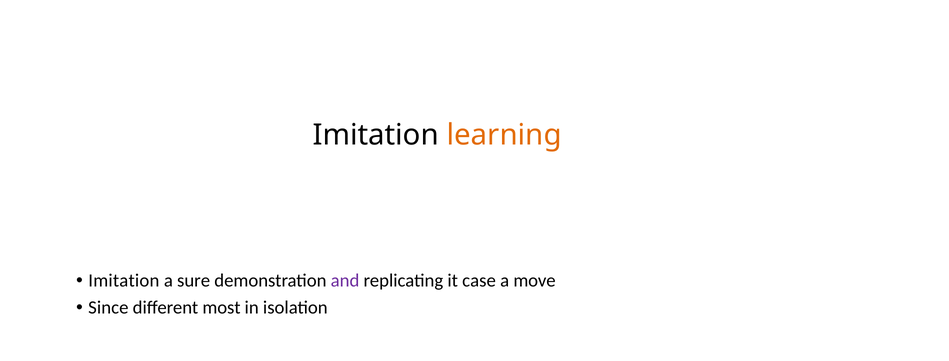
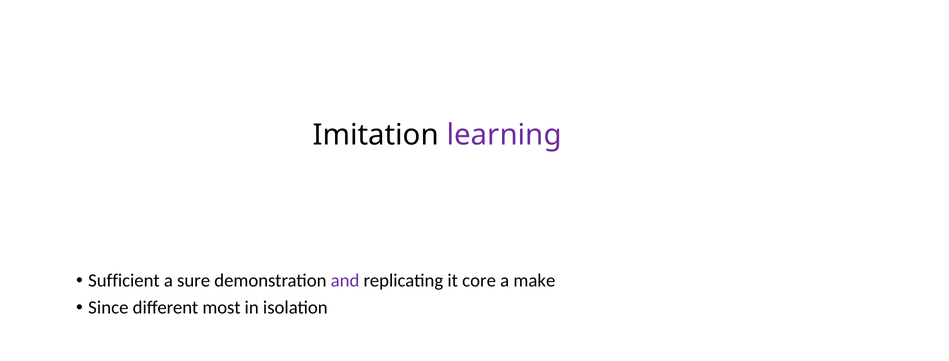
learning colour: orange -> purple
Imitation at (124, 281): Imitation -> Sufficient
case: case -> core
move: move -> make
